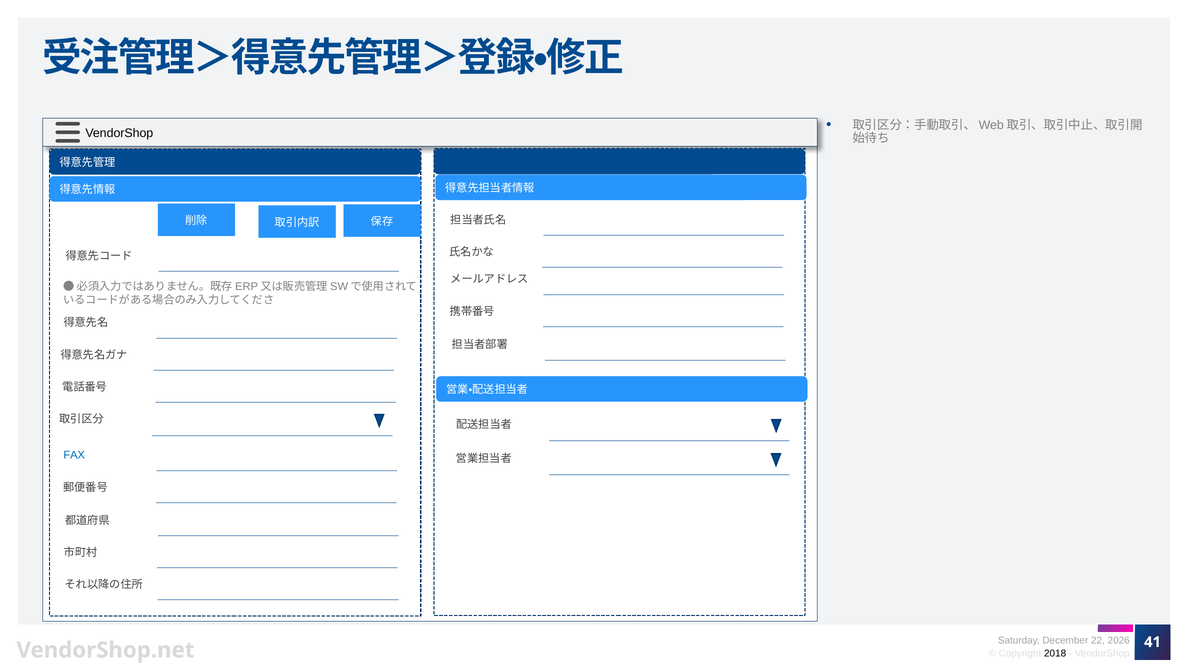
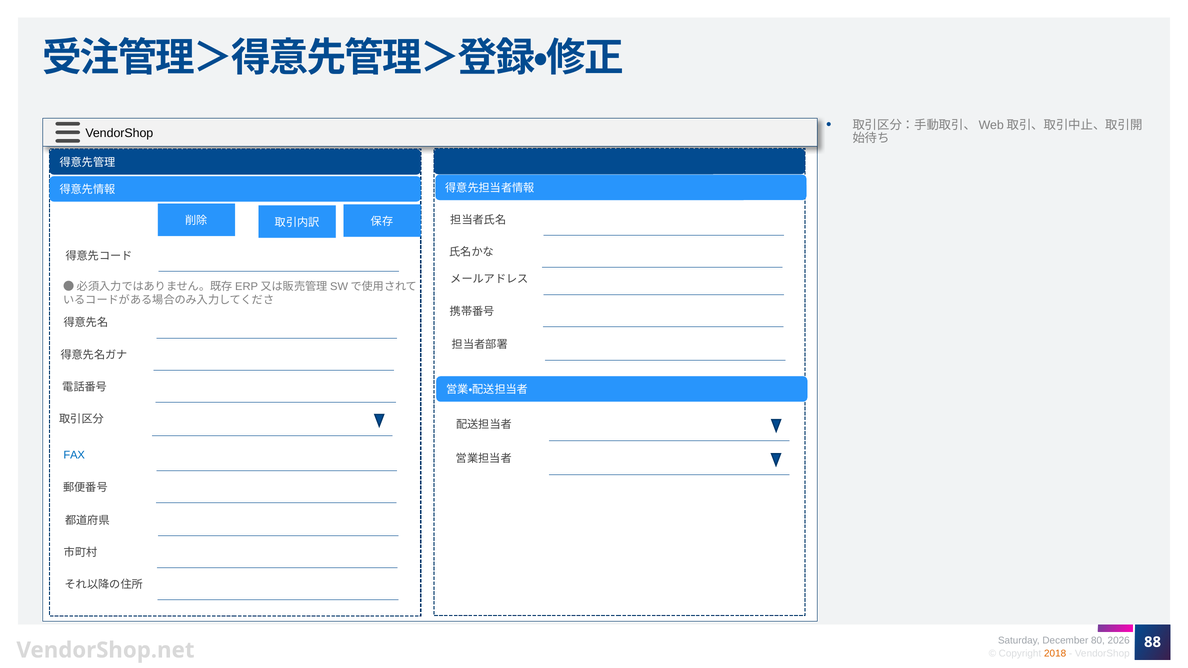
22: 22 -> 80
2018 colour: black -> orange
41: 41 -> 88
